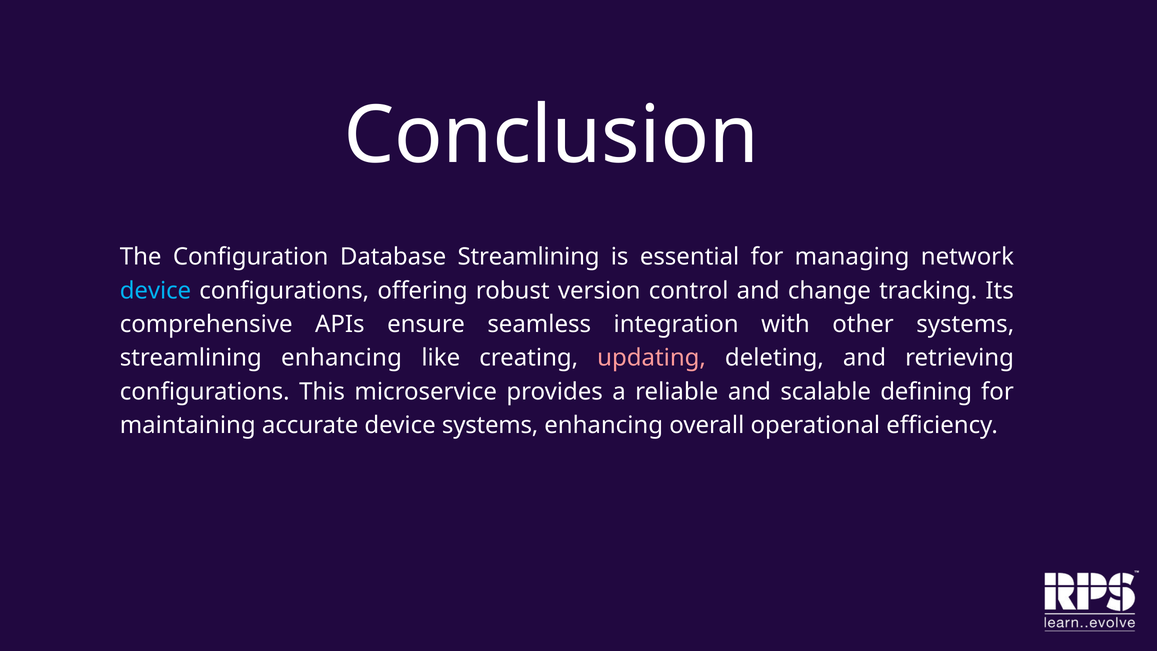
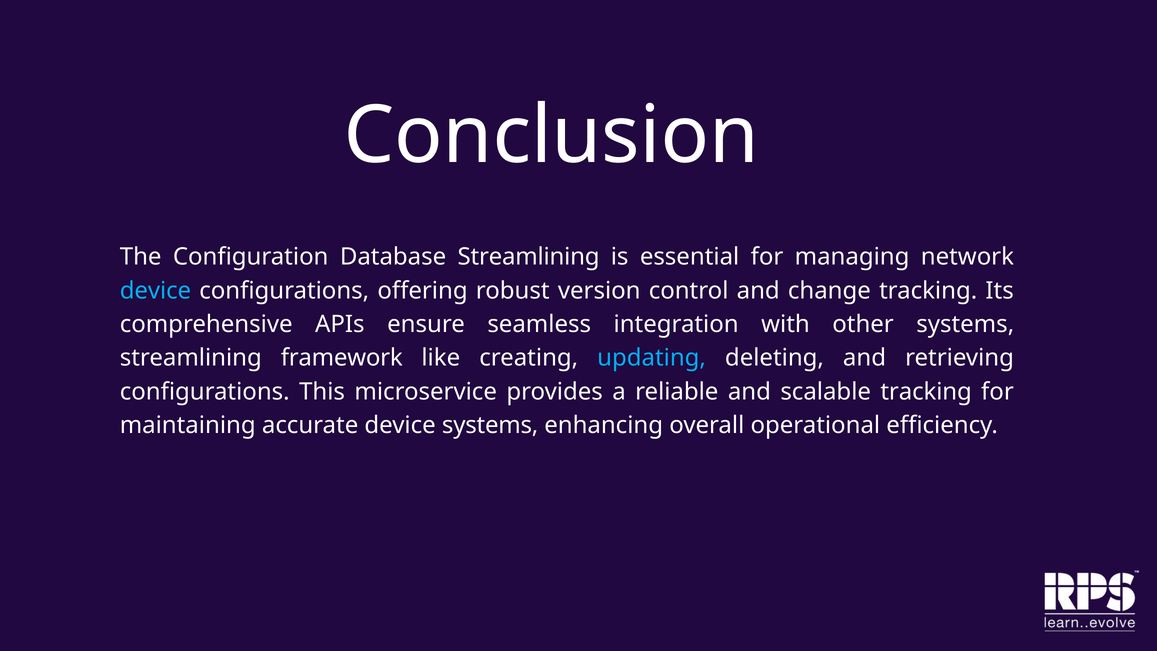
streamlining enhancing: enhancing -> framework
updating colour: pink -> light blue
scalable defining: defining -> tracking
